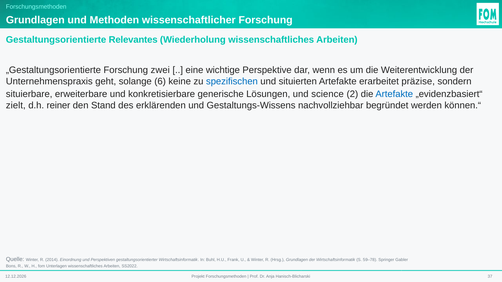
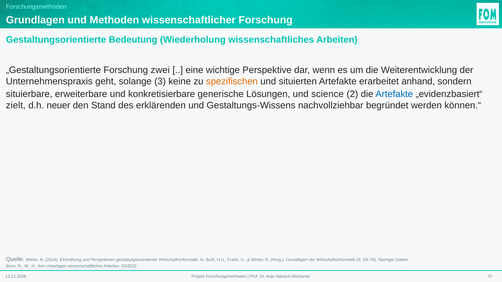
Relevantes: Relevantes -> Bedeutung
6: 6 -> 3
spezifischen colour: blue -> orange
präzise: präzise -> anhand
reiner: reiner -> neuer
